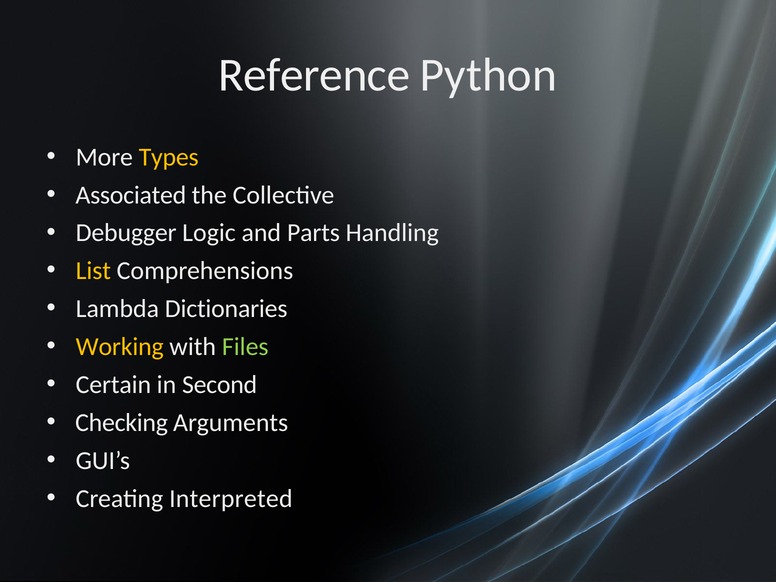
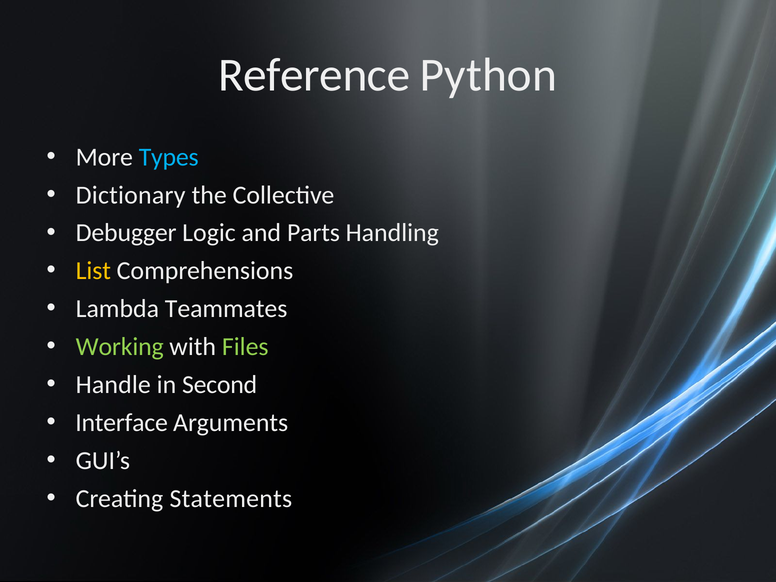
Types colour: yellow -> light blue
Associated: Associated -> Dictionary
Dictionaries: Dictionaries -> Teammates
Working colour: yellow -> light green
Certain: Certain -> Handle
Checking: Checking -> Interface
Interpreted: Interpreted -> Statements
